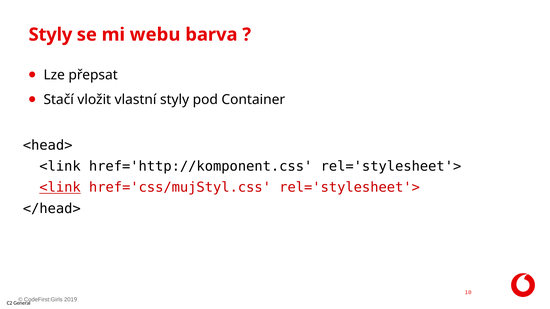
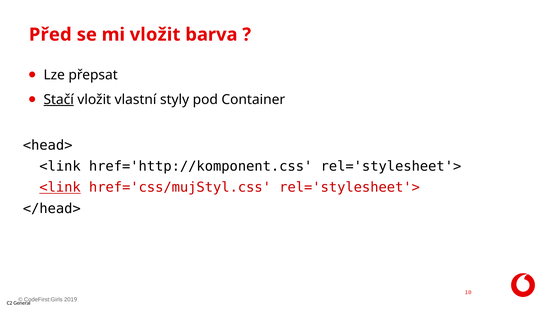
Styly at (50, 35): Styly -> Před
mi webu: webu -> vložit
Stačí underline: none -> present
